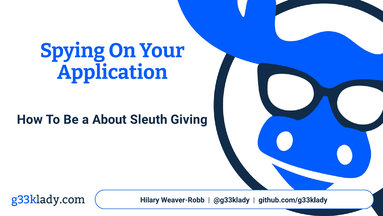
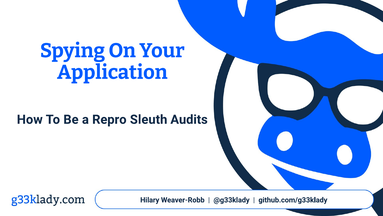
About: About -> Repro
Giving: Giving -> Audits
